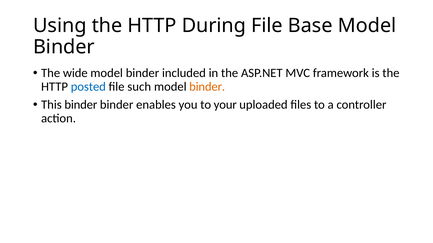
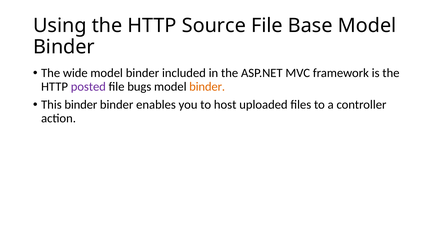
During: During -> Source
posted colour: blue -> purple
such: such -> bugs
your: your -> host
